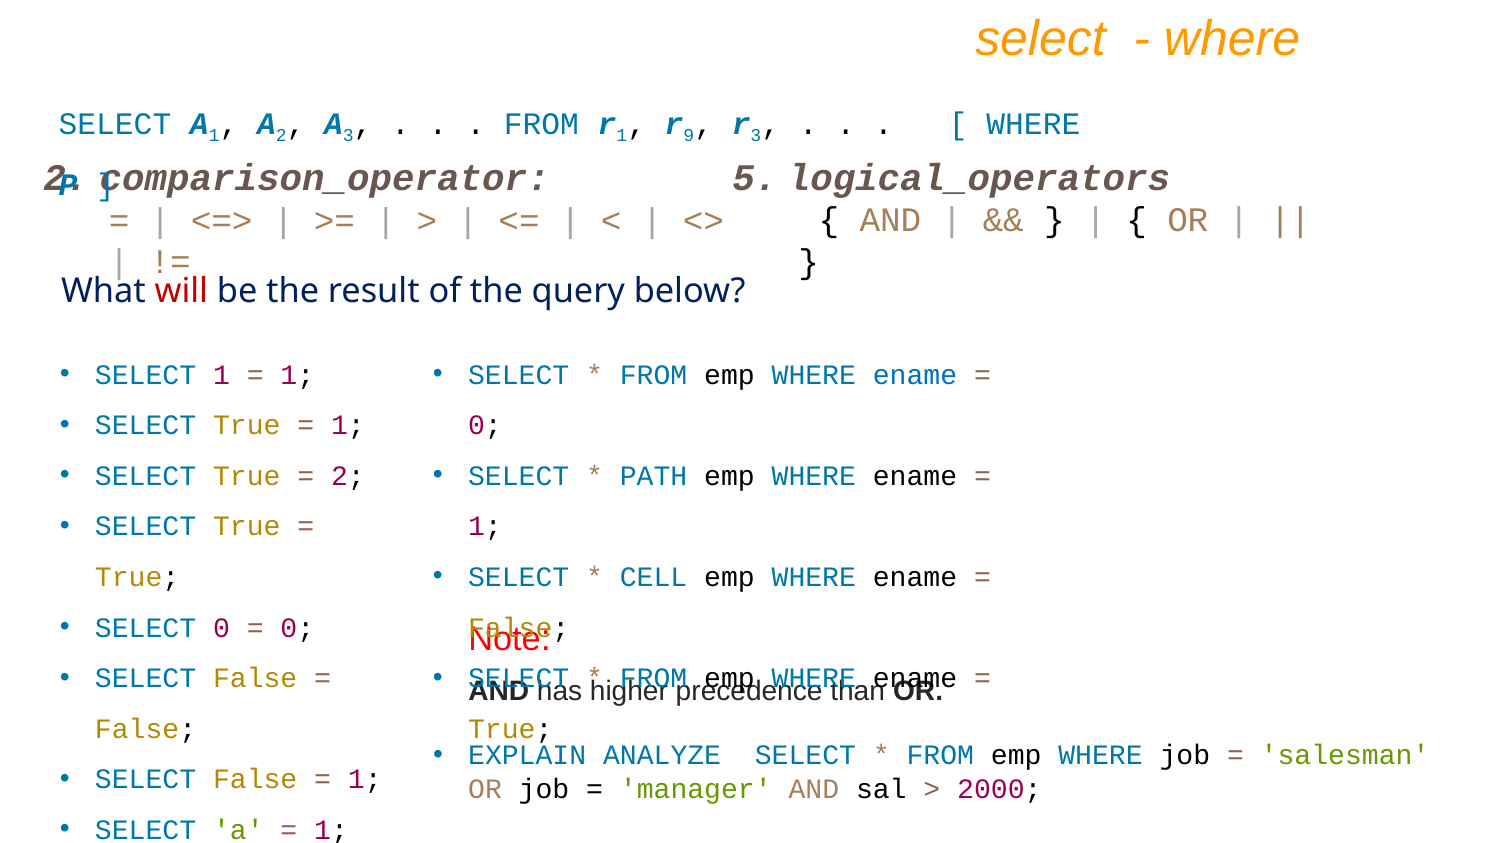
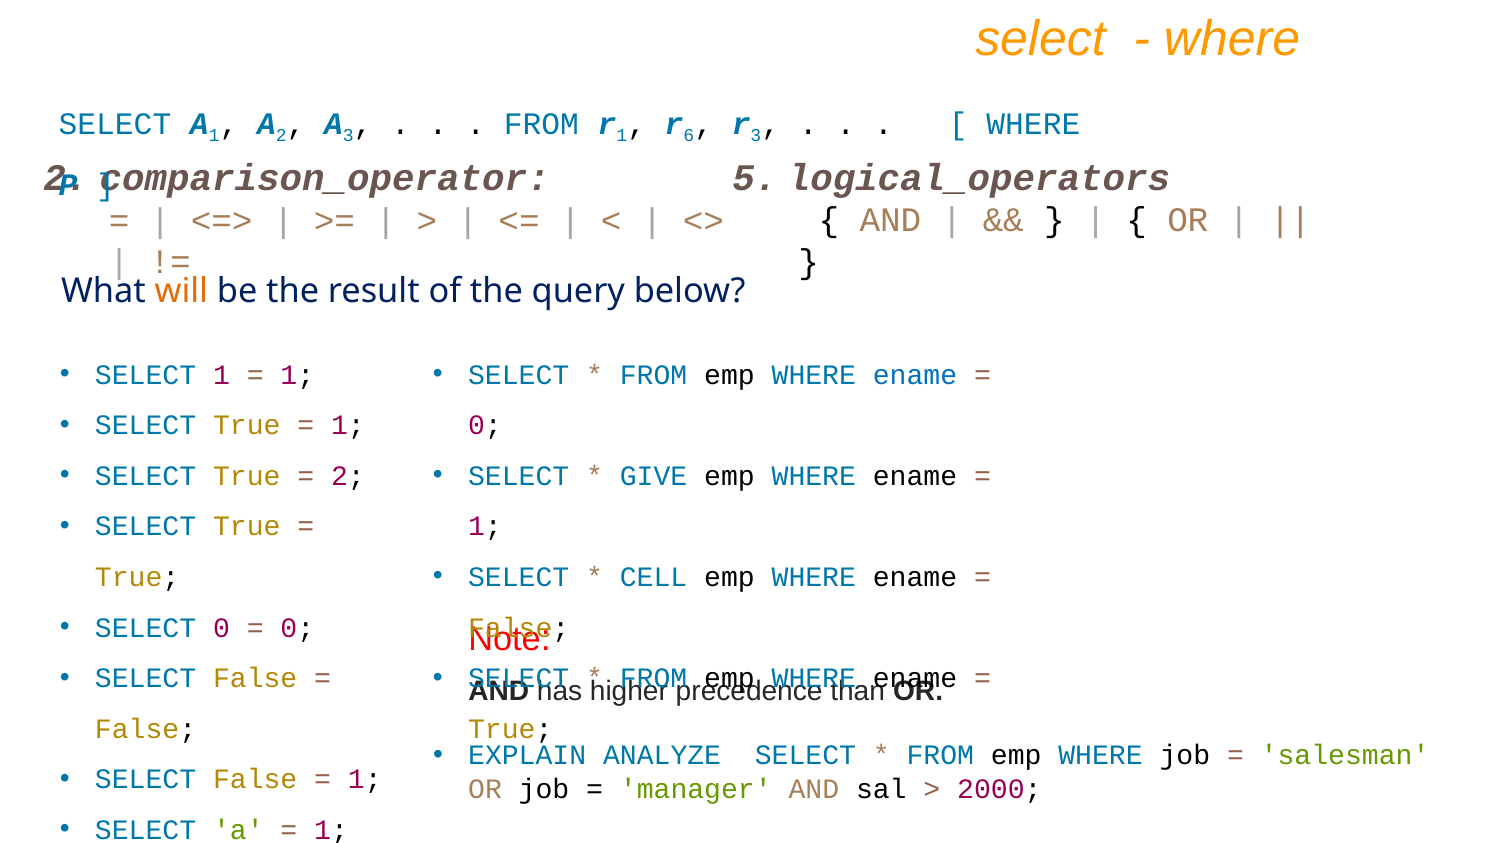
9: 9 -> 6
will colour: red -> orange
PATH: PATH -> GIVE
